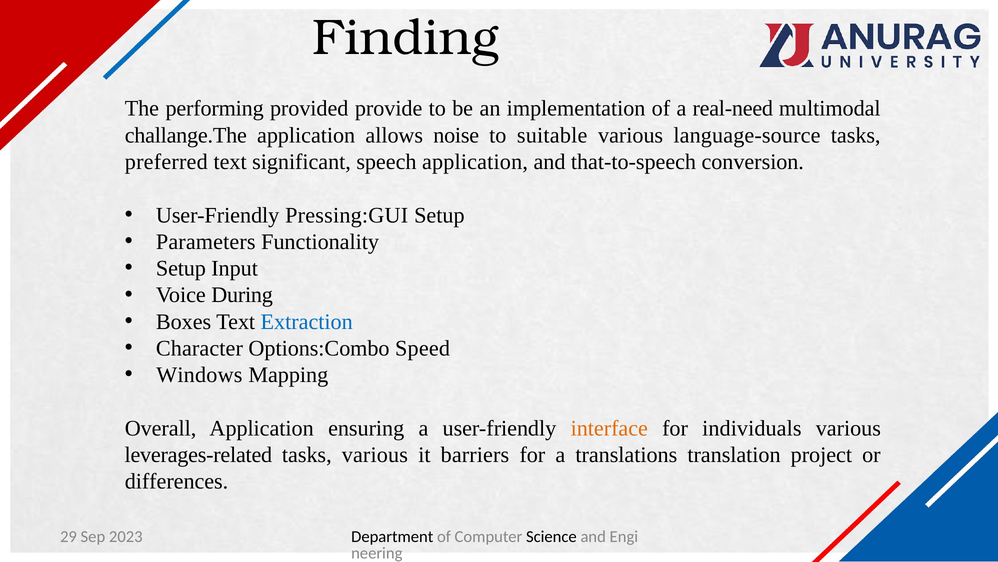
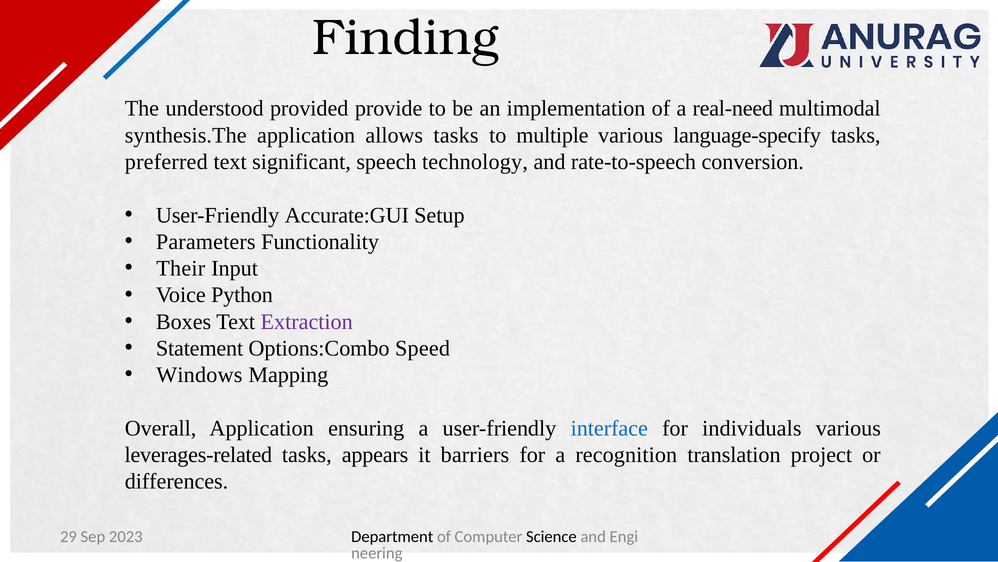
performing: performing -> understood
challange.The: challange.The -> synthesis.The
allows noise: noise -> tasks
suitable: suitable -> multiple
language-source: language-source -> language-specify
speech application: application -> technology
that-to-speech: that-to-speech -> rate-to-speech
Pressing:GUI: Pressing:GUI -> Accurate:GUI
Setup at (181, 268): Setup -> Their
During: During -> Python
Extraction colour: blue -> purple
Character: Character -> Statement
interface colour: orange -> blue
tasks various: various -> appears
translations: translations -> recognition
